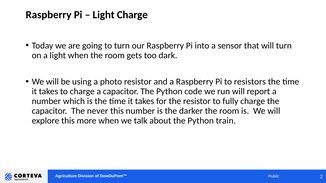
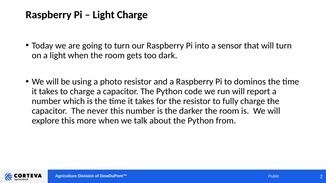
resistors: resistors -> dominos
train: train -> from
